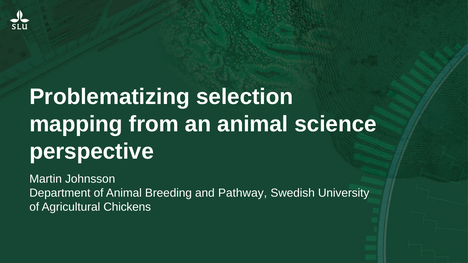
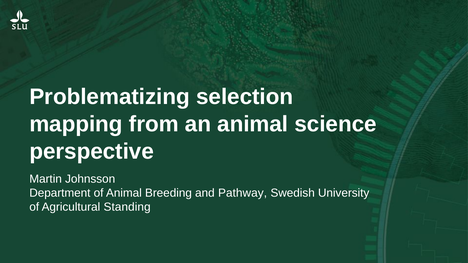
Chickens: Chickens -> Standing
